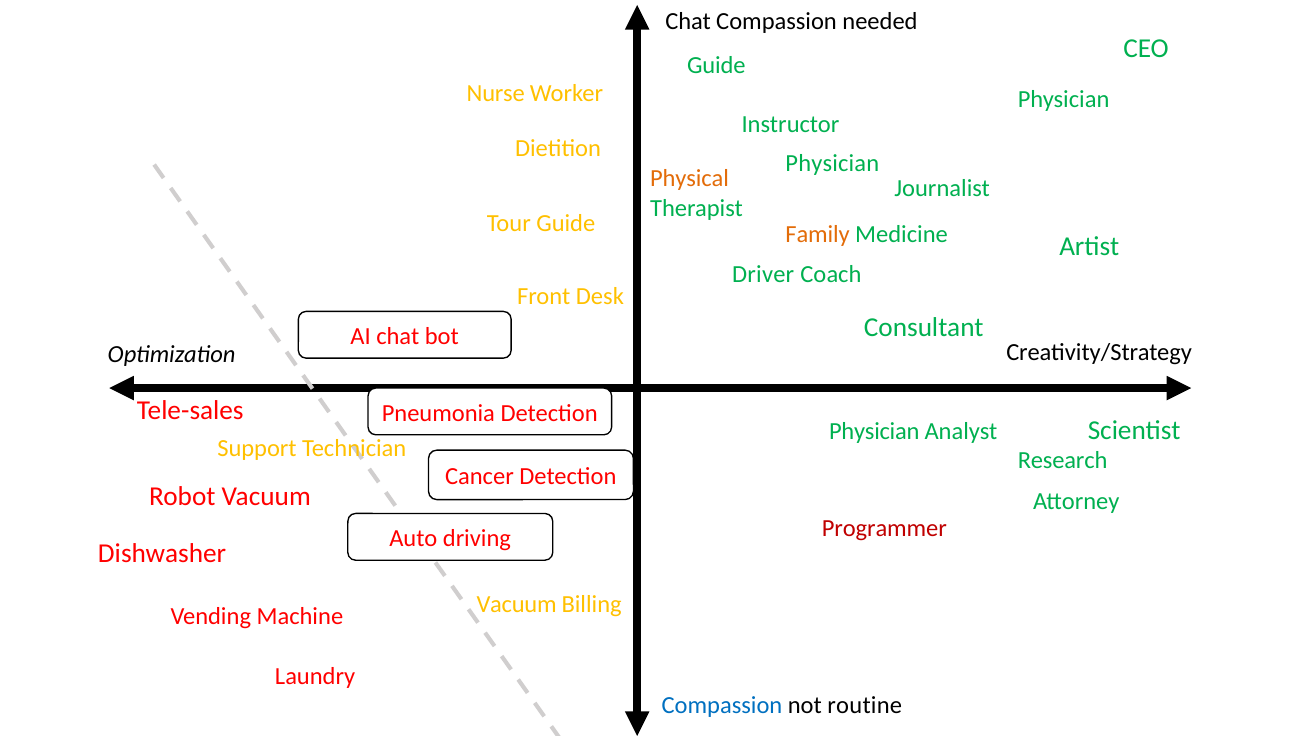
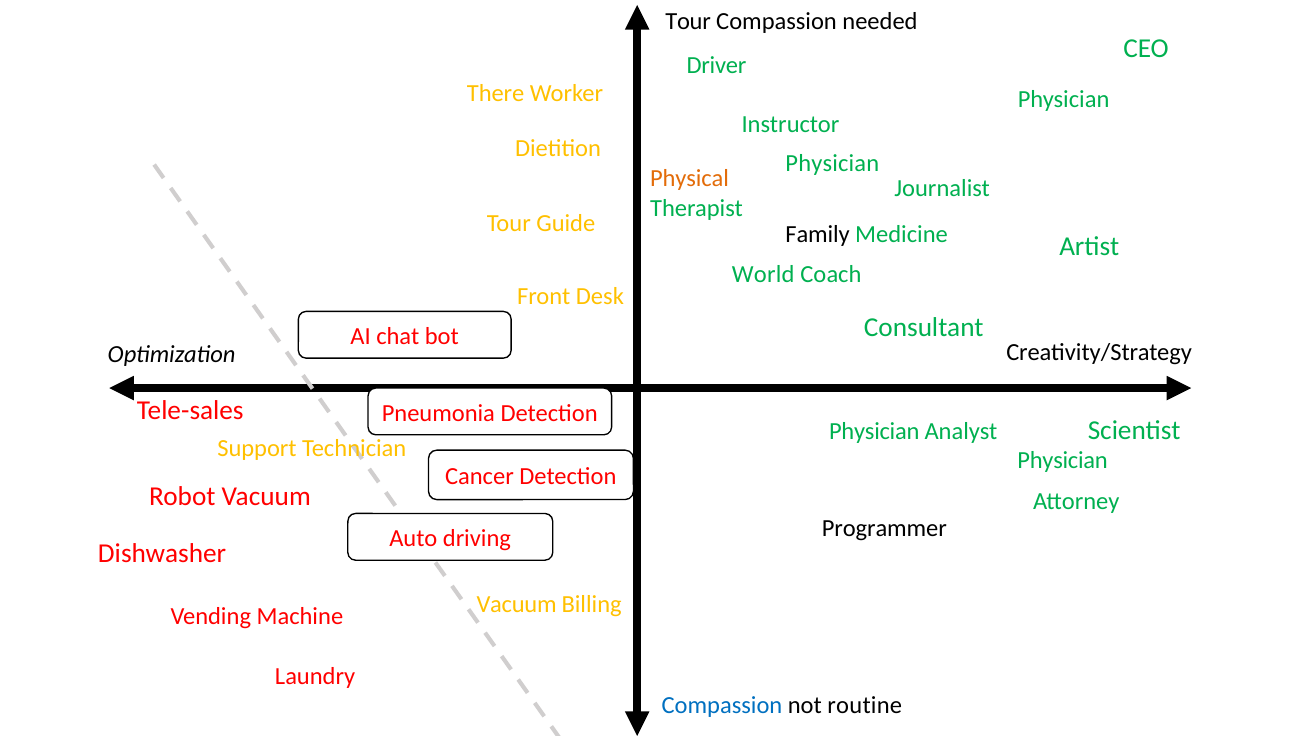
Chat at (688, 22): Chat -> Tour
Guide at (716, 66): Guide -> Driver
Nurse: Nurse -> There
Family colour: orange -> black
Driver at (763, 275): Driver -> World
Research at (1063, 460): Research -> Physician
Programmer colour: red -> black
